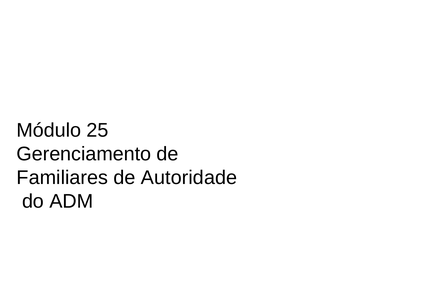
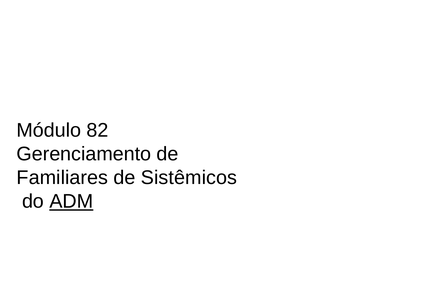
25: 25 -> 82
Autoridade: Autoridade -> Sistêmicos
ADM underline: none -> present
